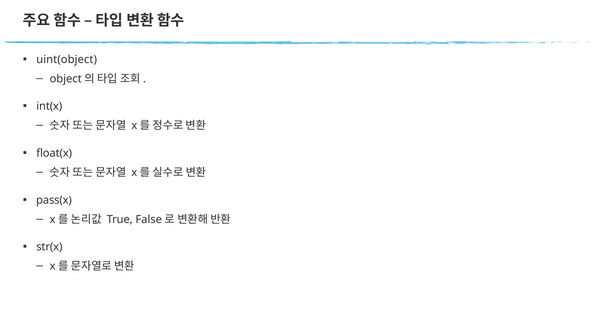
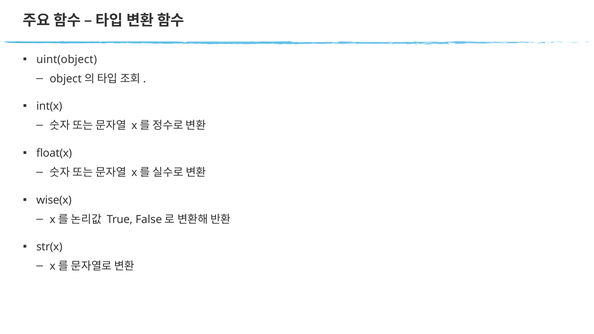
pass(x: pass(x -> wise(x
